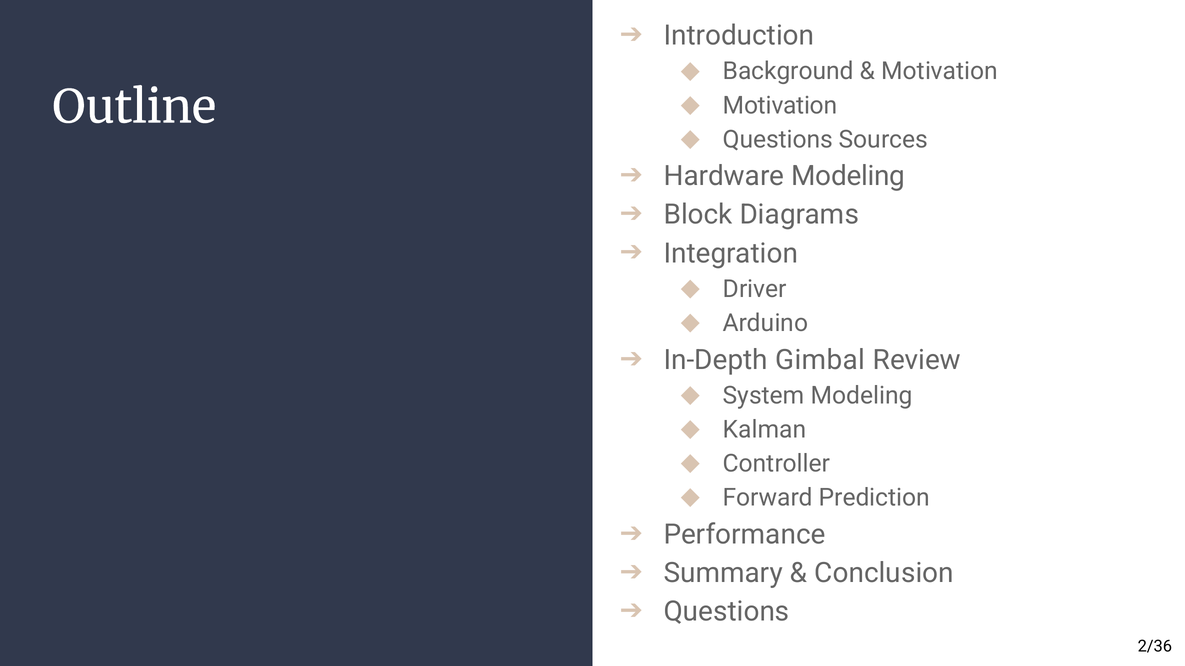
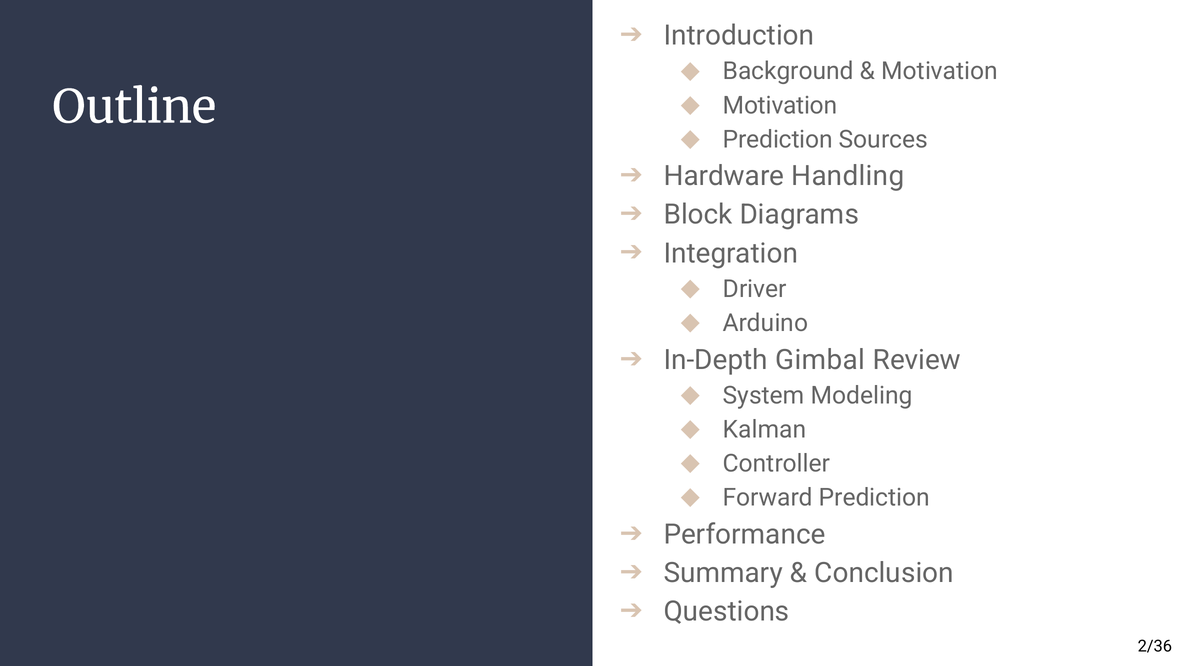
Questions at (778, 140): Questions -> Prediction
Hardware Modeling: Modeling -> Handling
